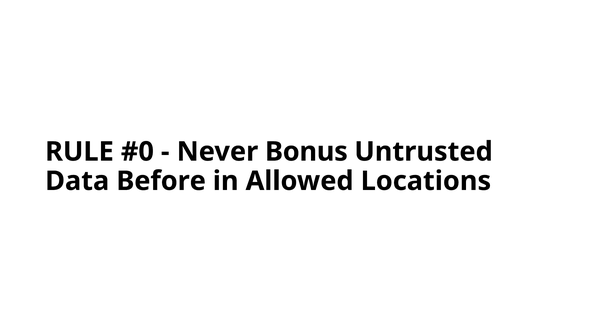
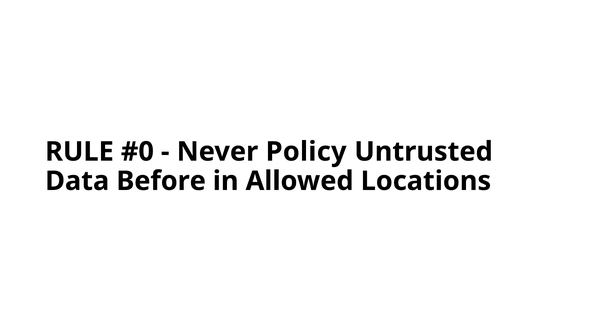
Bonus: Bonus -> Policy
